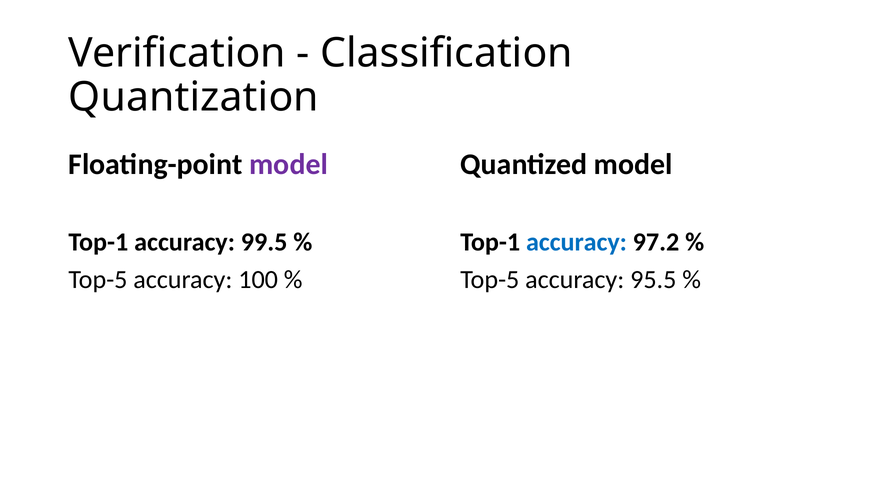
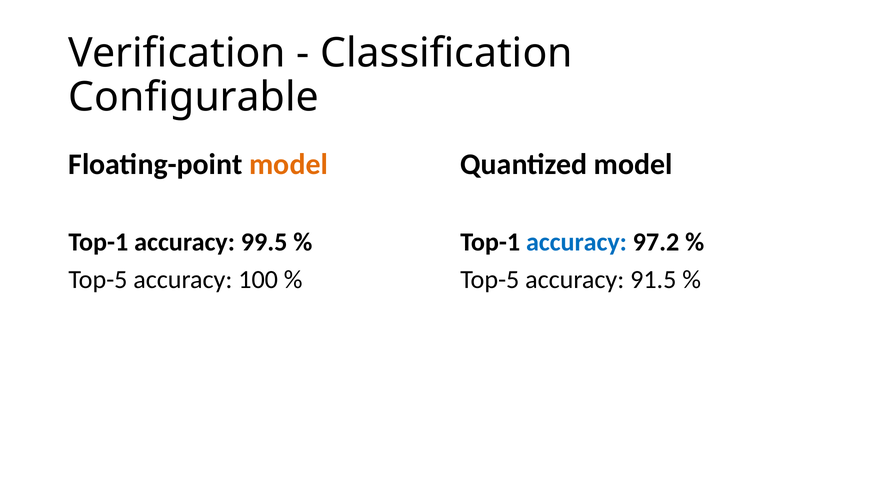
Quantization: Quantization -> Configurable
model at (289, 164) colour: purple -> orange
95.5: 95.5 -> 91.5
